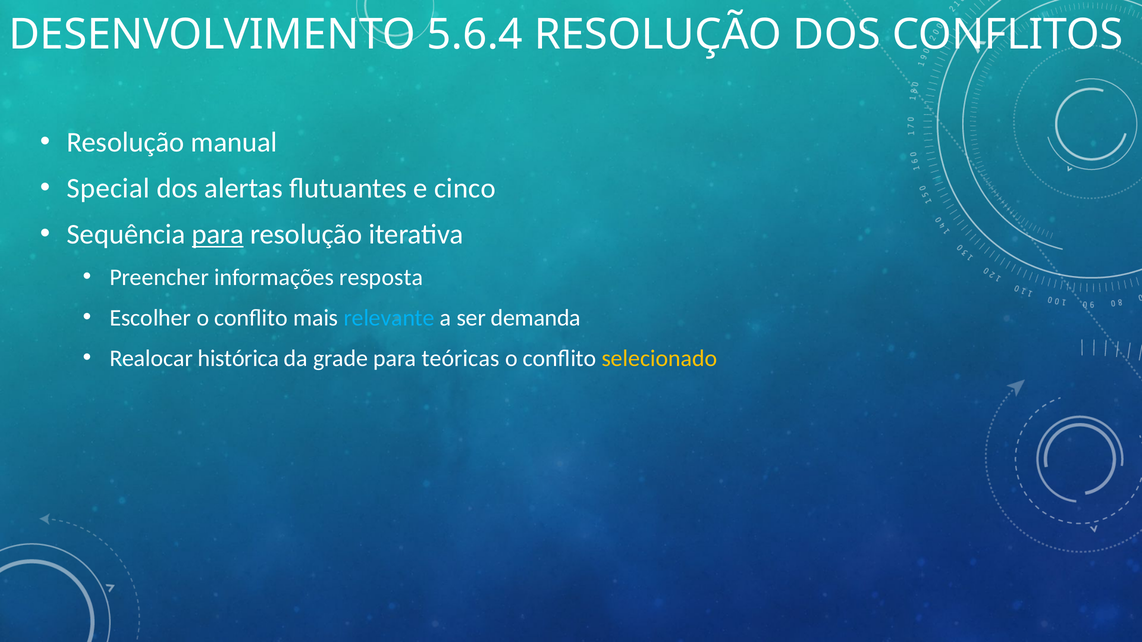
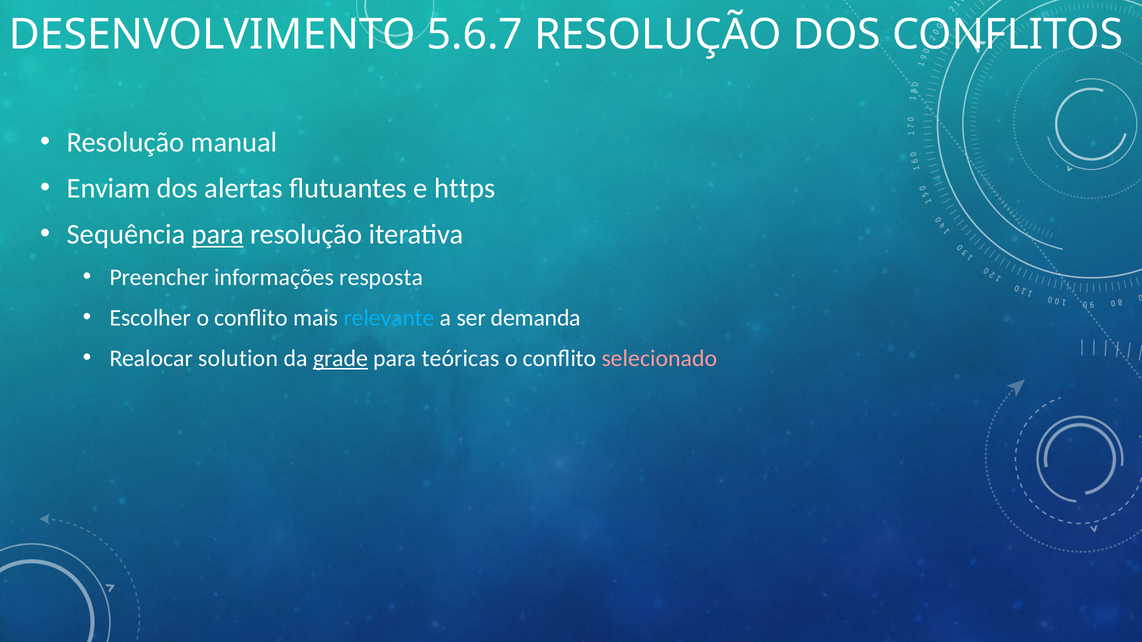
5.6.4: 5.6.4 -> 5.6.7
Special: Special -> Enviam
cinco: cinco -> https
histórica: histórica -> solution
grade underline: none -> present
selecionado colour: yellow -> pink
